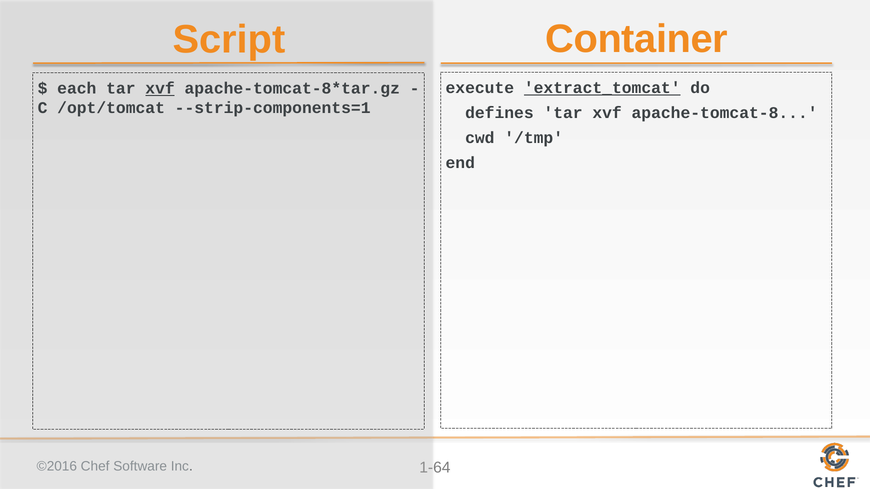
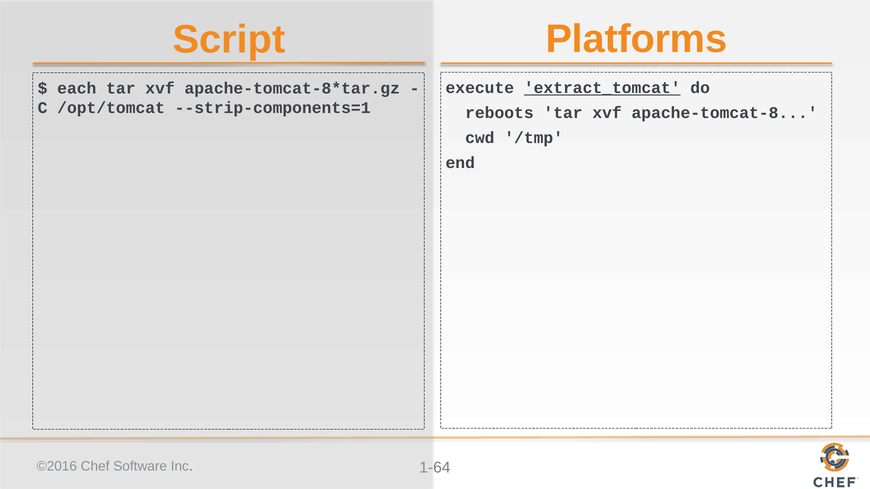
Container: Container -> Platforms
xvf at (160, 89) underline: present -> none
defines: defines -> reboots
